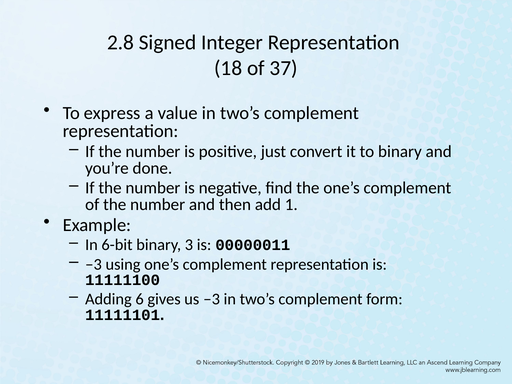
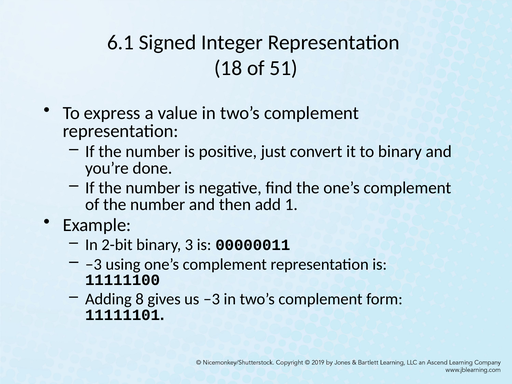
2.8: 2.8 -> 6.1
37: 37 -> 51
6-bit: 6-bit -> 2-bit
6: 6 -> 8
